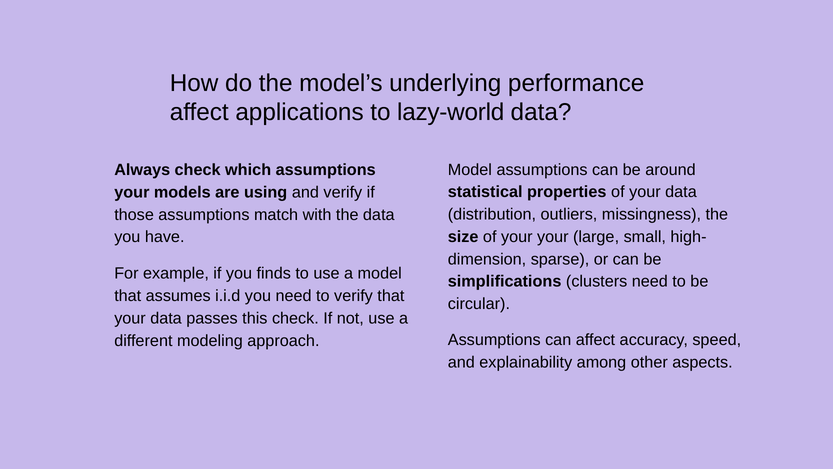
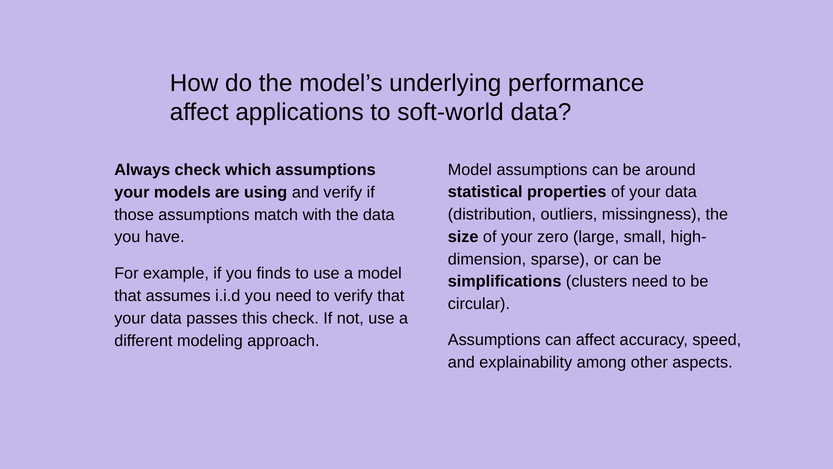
lazy-world: lazy-world -> soft-world
your your: your -> zero
